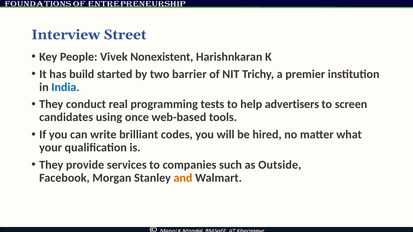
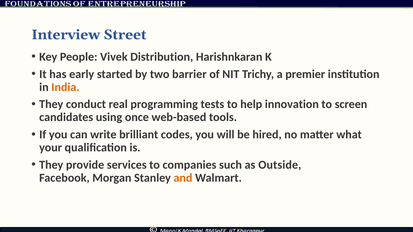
Nonexistent: Nonexistent -> Distribution
build: build -> early
India colour: blue -> orange
advertisers: advertisers -> innovation
